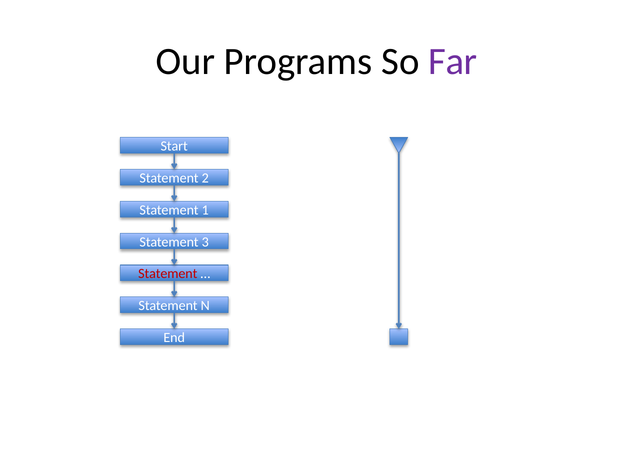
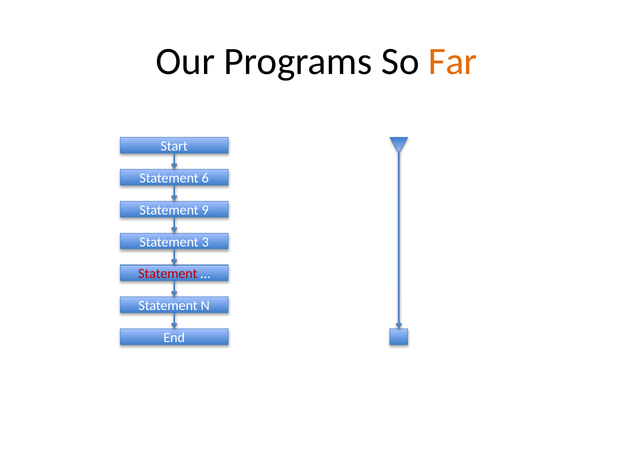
Far colour: purple -> orange
2: 2 -> 6
1: 1 -> 9
